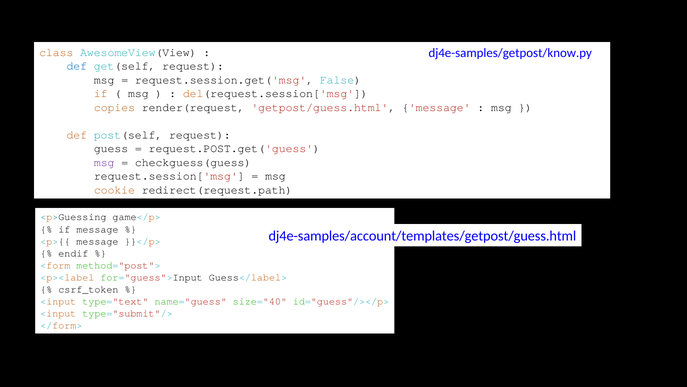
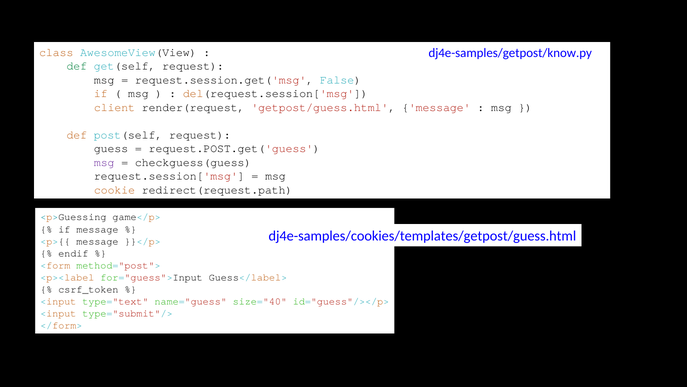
def at (77, 66) colour: blue -> green
copies: copies -> client
dj4e-samples/account/templates/getpost/guess.html: dj4e-samples/account/templates/getpost/guess.html -> dj4e-samples/cookies/templates/getpost/guess.html
